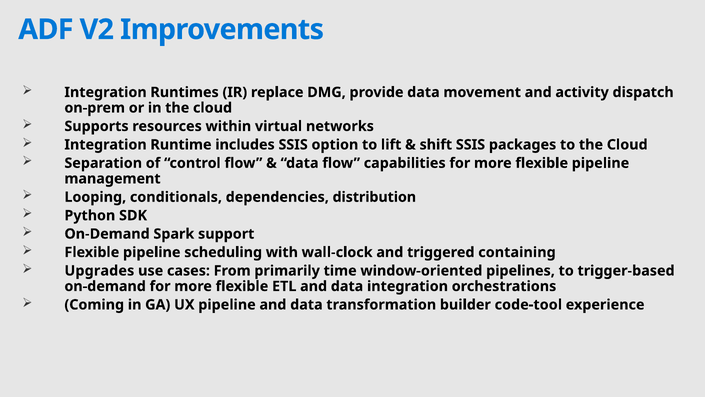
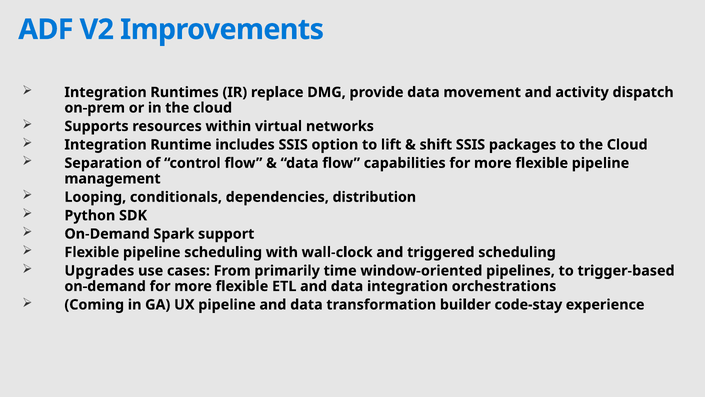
triggered containing: containing -> scheduling
code-tool: code-tool -> code-stay
